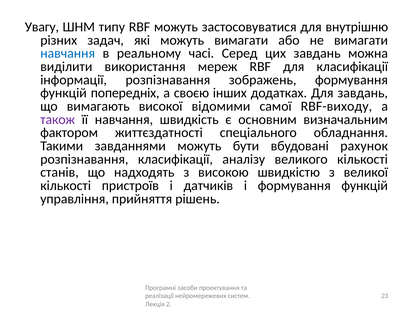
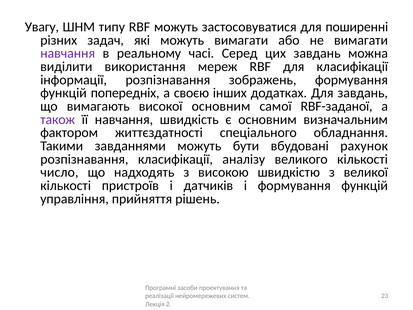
внутрішню: внутрішню -> поширенні
навчання at (68, 53) colour: blue -> purple
високої відомими: відомими -> основним
RBF-виходу: RBF-виходу -> RBF-заданої
станів: станів -> число
